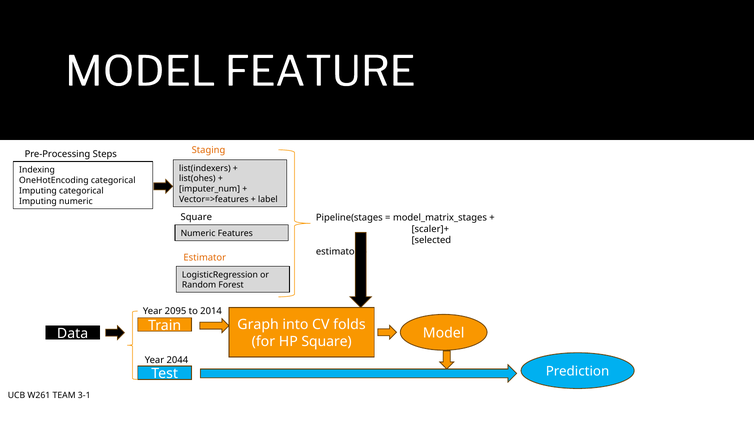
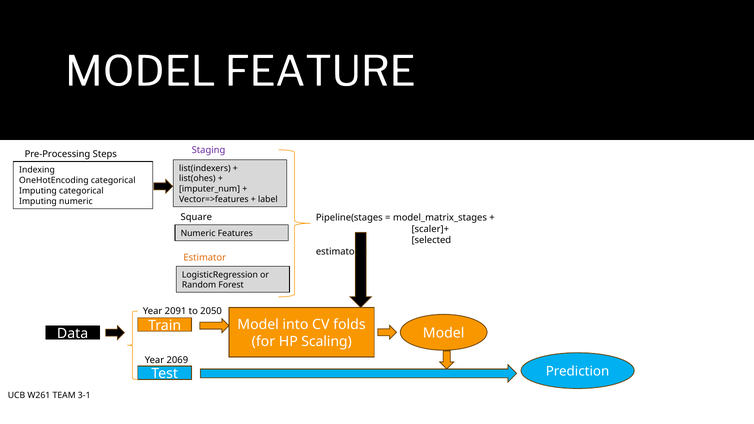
Staging colour: orange -> purple
2095: 2095 -> 2091
2014: 2014 -> 2050
Train Graph: Graph -> Model
HP Square: Square -> Scaling
2044: 2044 -> 2069
